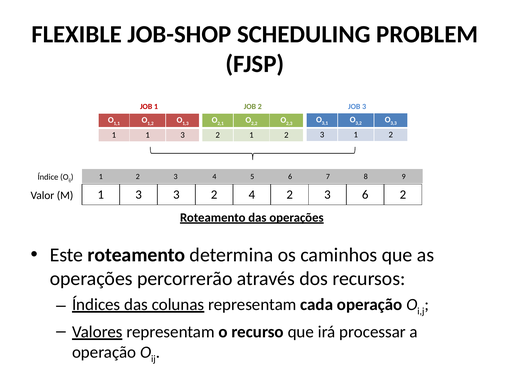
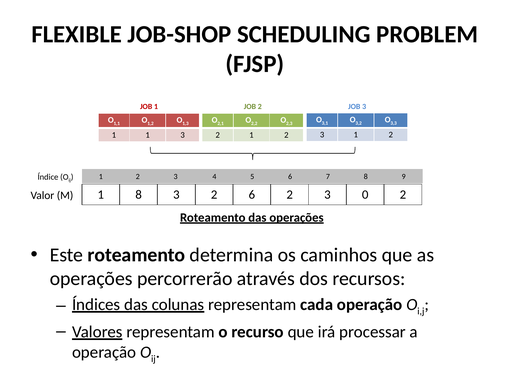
3 at (139, 195): 3 -> 8
2 4: 4 -> 6
3 6: 6 -> 0
